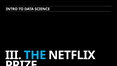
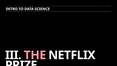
THE colour: light blue -> pink
